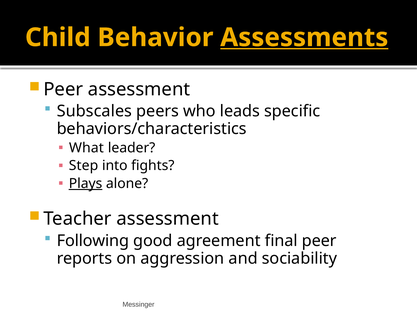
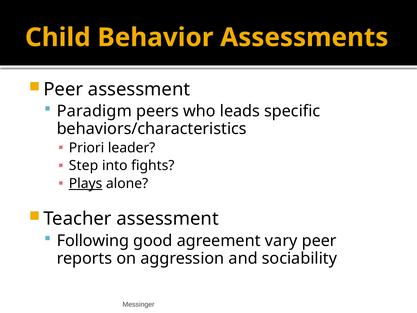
Assessments underline: present -> none
Subscales: Subscales -> Paradigm
What: What -> Priori
final: final -> vary
